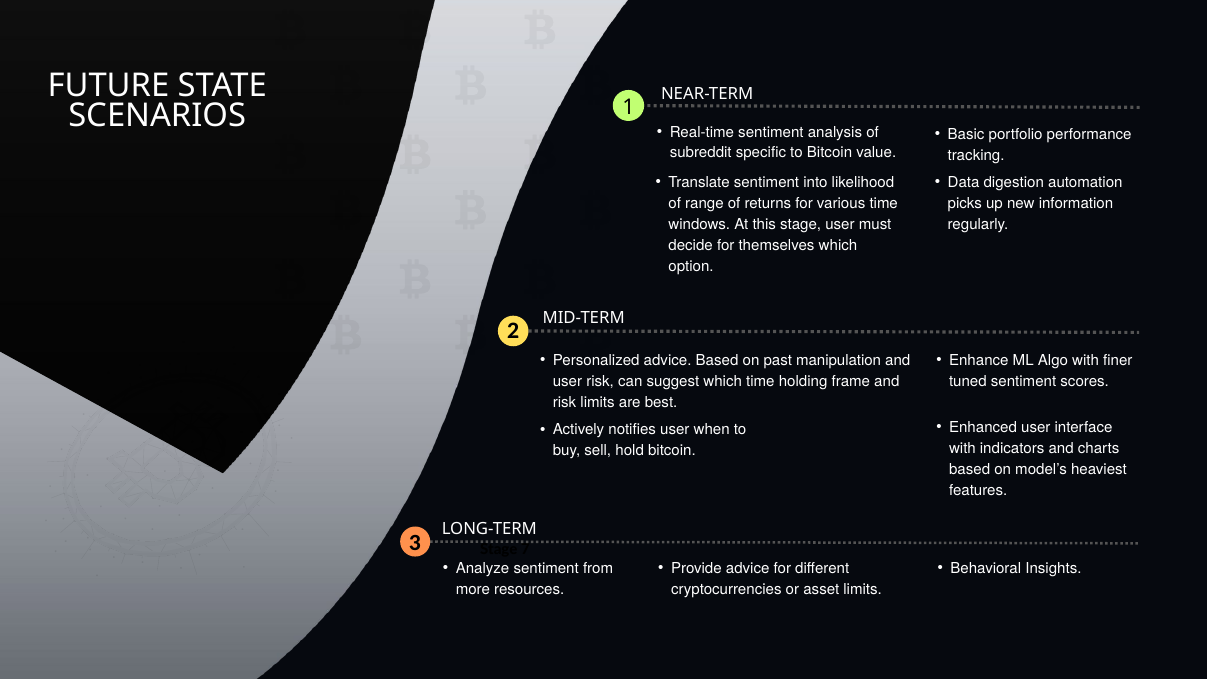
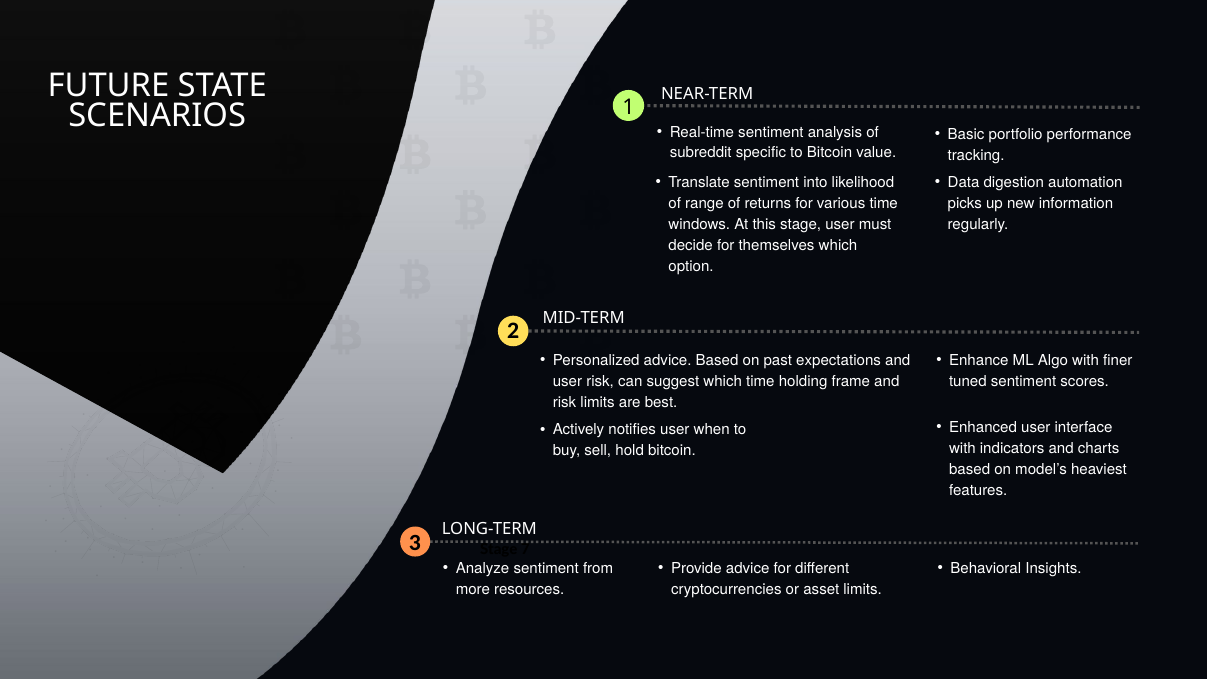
manipulation: manipulation -> expectations
